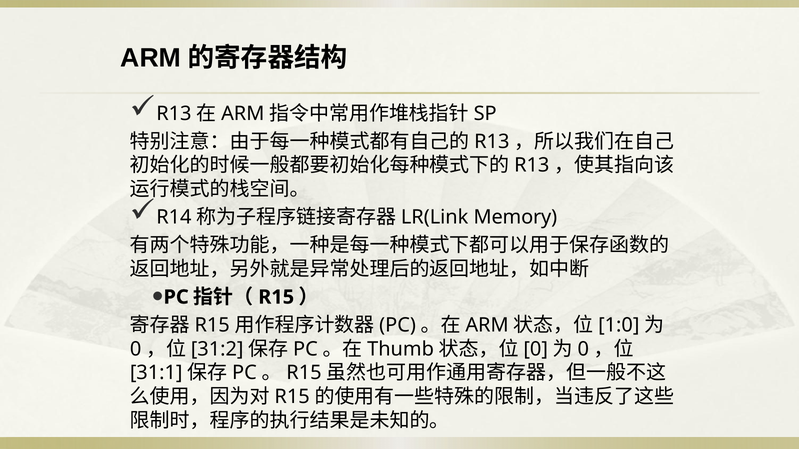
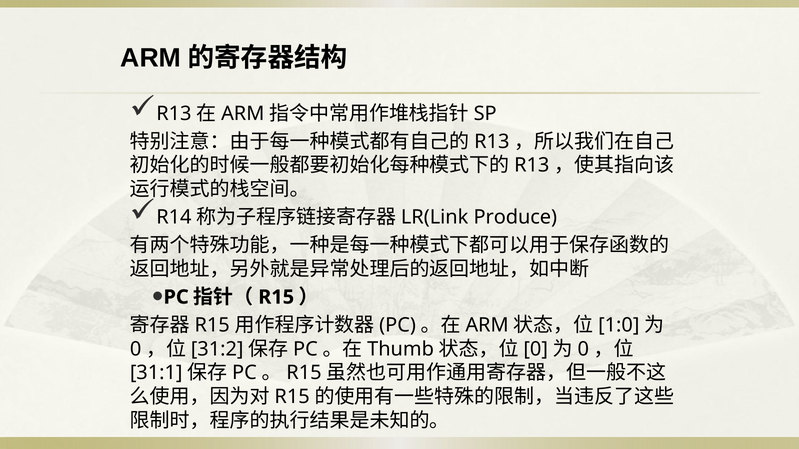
Memory: Memory -> Produce
